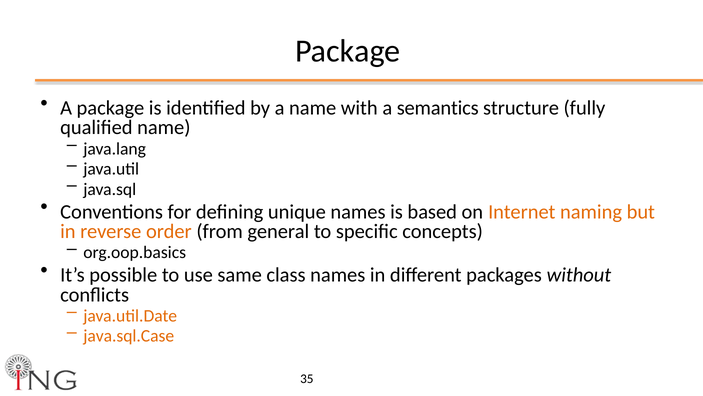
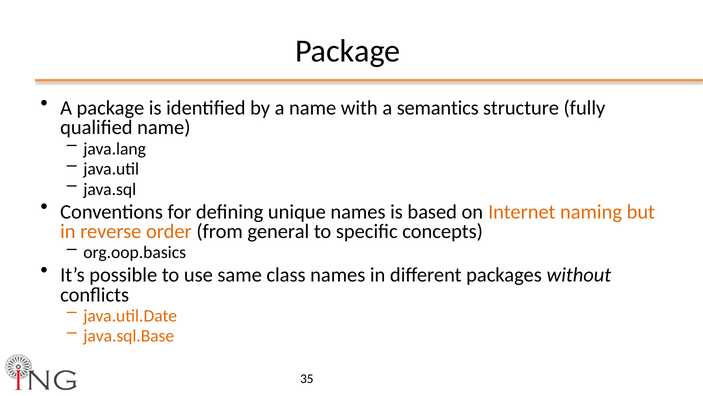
java.sql.Case: java.sql.Case -> java.sql.Base
